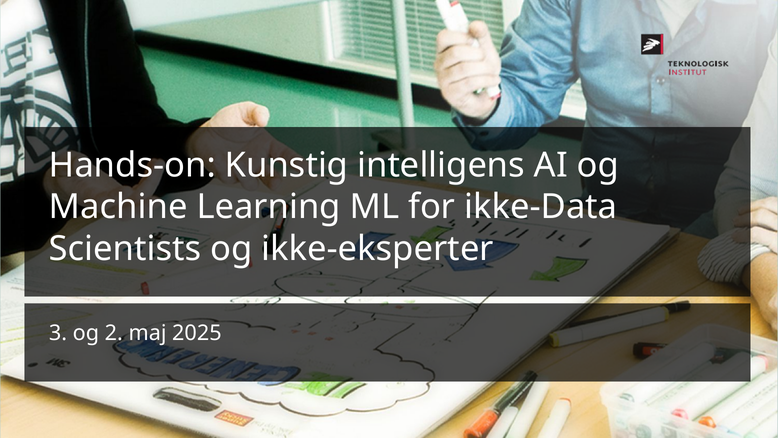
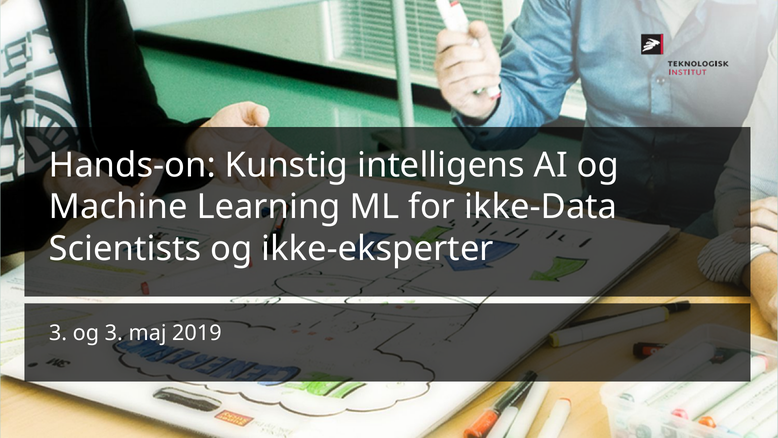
og 2: 2 -> 3
2025: 2025 -> 2019
